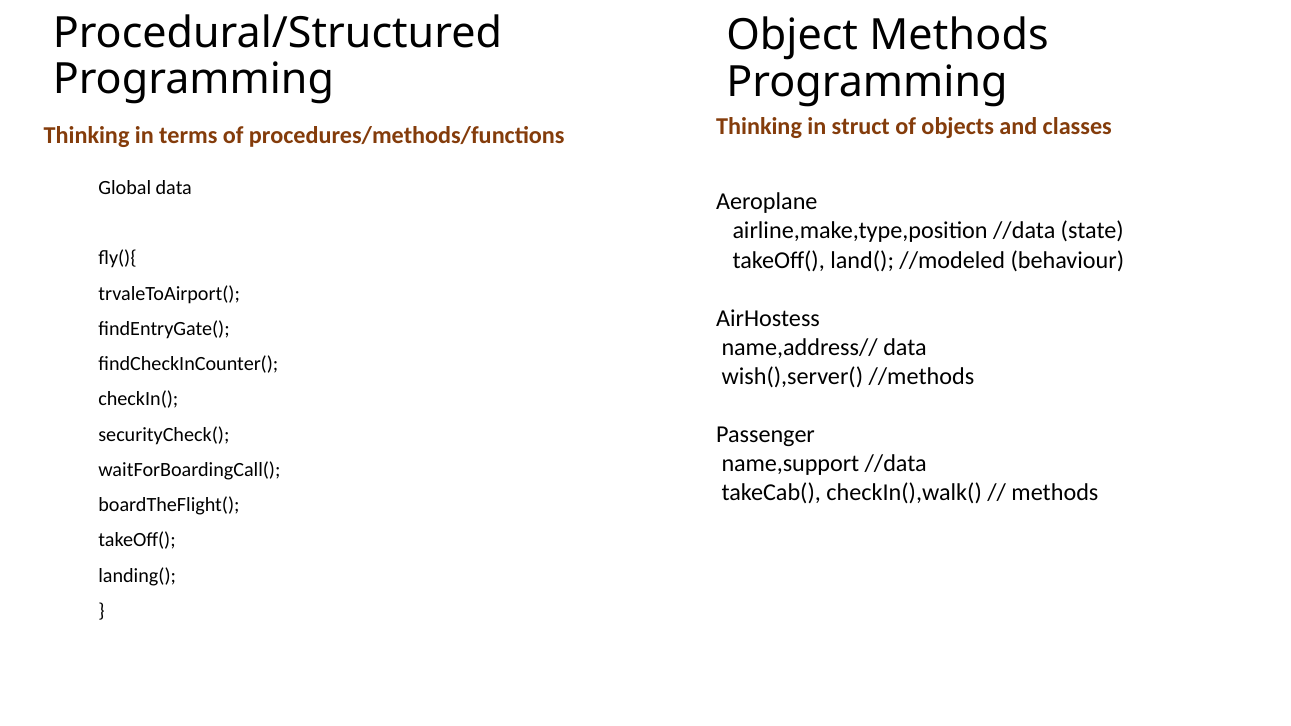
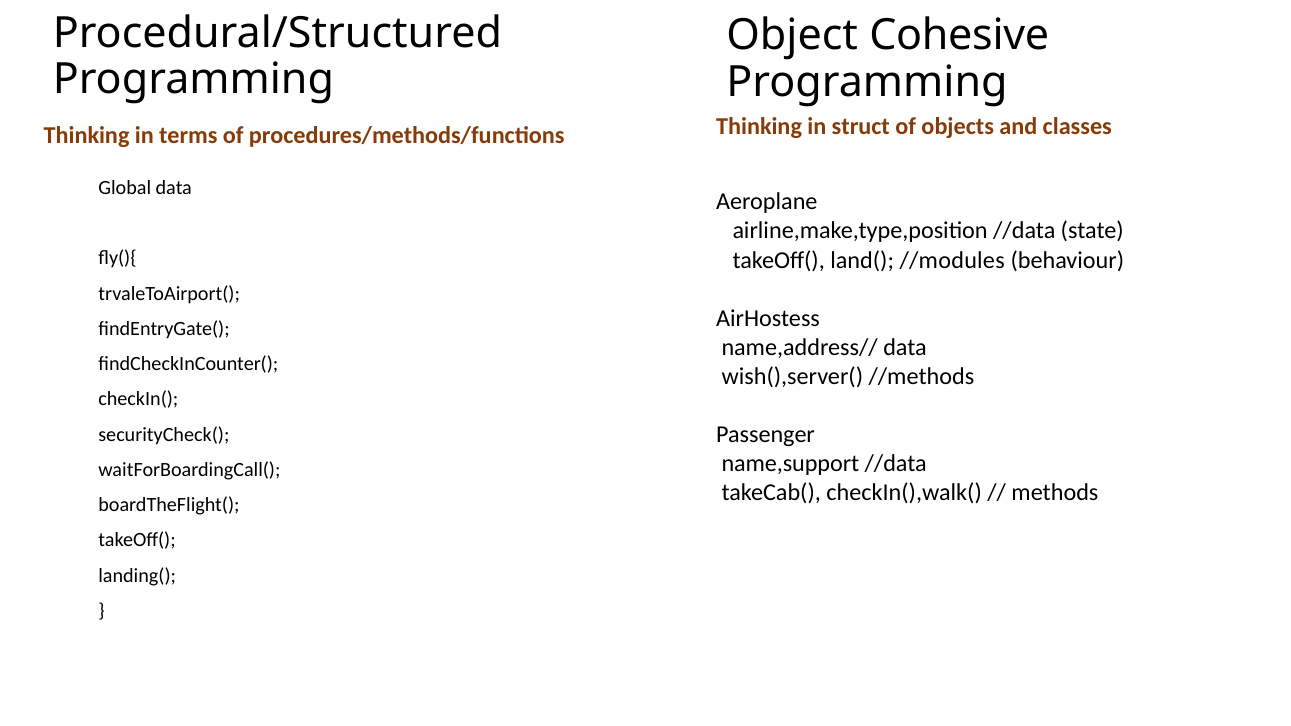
Object Methods: Methods -> Cohesive
//modeled: //modeled -> //modules
